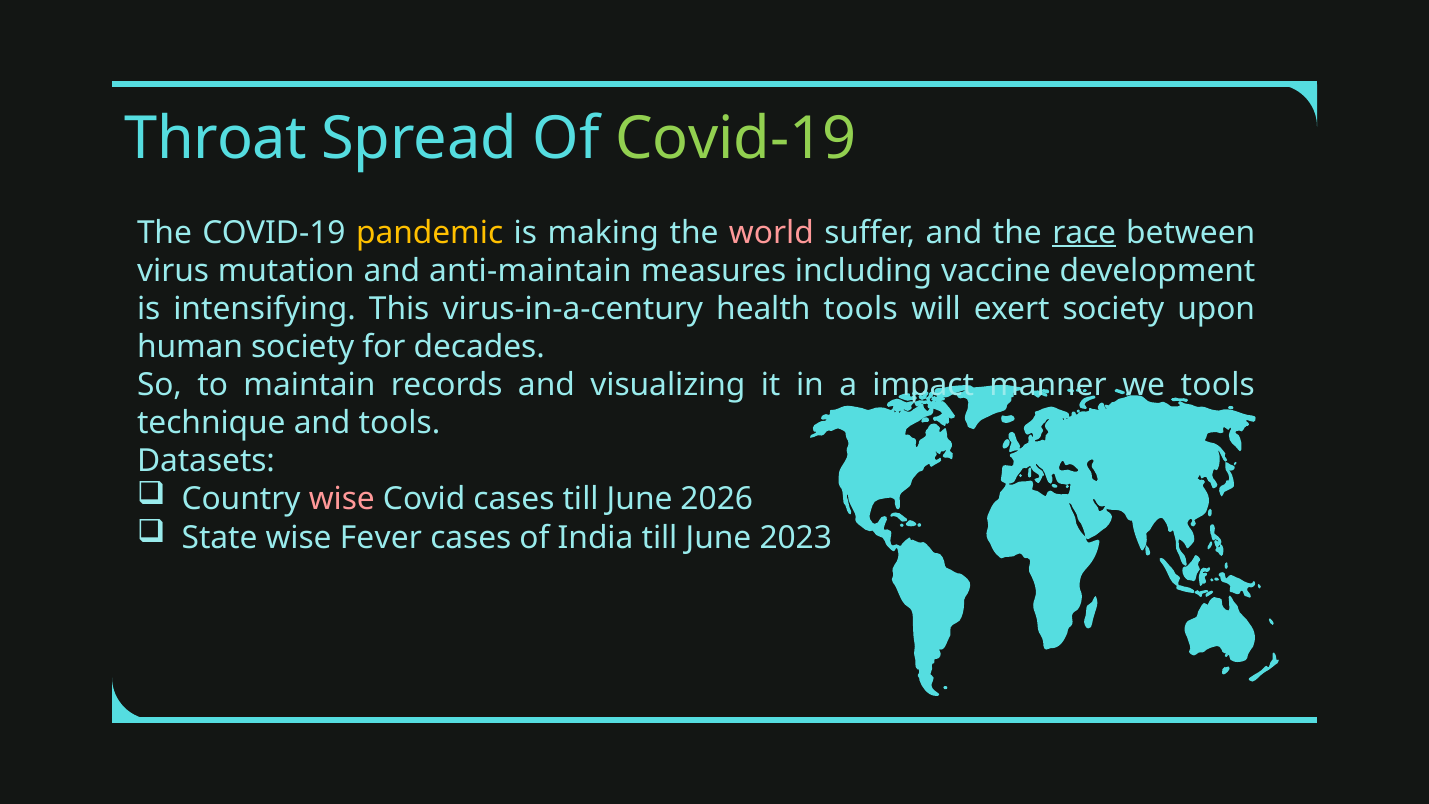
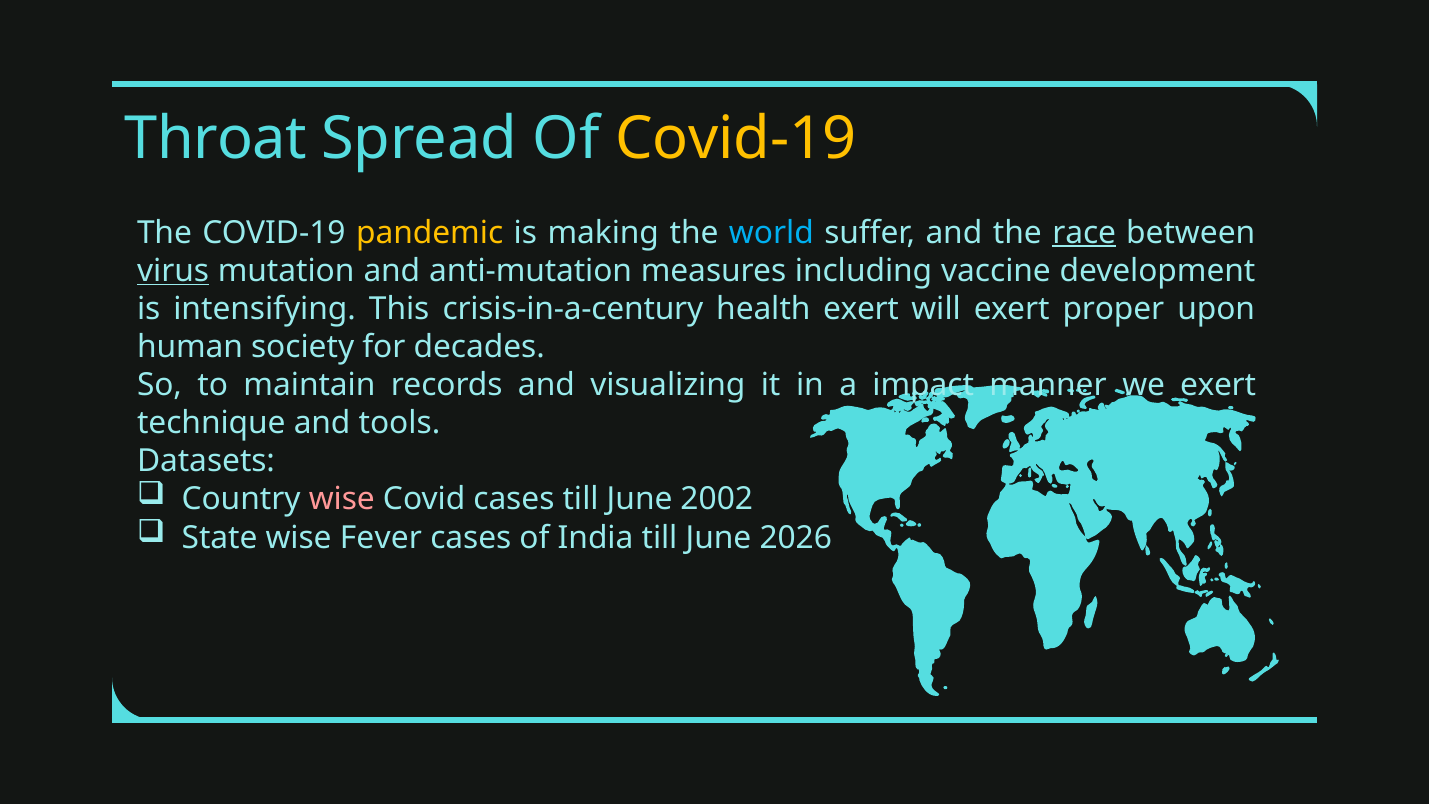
Covid-19 at (736, 139) colour: light green -> yellow
world colour: pink -> light blue
virus underline: none -> present
anti-maintain: anti-maintain -> anti-mutation
virus-in-a-century: virus-in-a-century -> crisis-in-a-century
health tools: tools -> exert
exert society: society -> proper
we tools: tools -> exert
2026: 2026 -> 2002
2023: 2023 -> 2026
